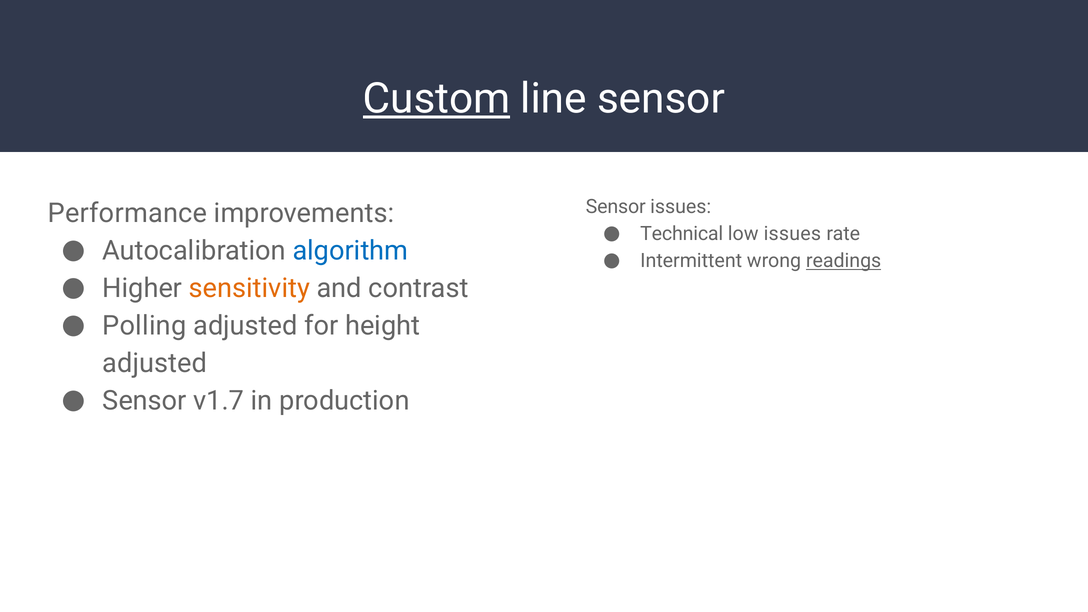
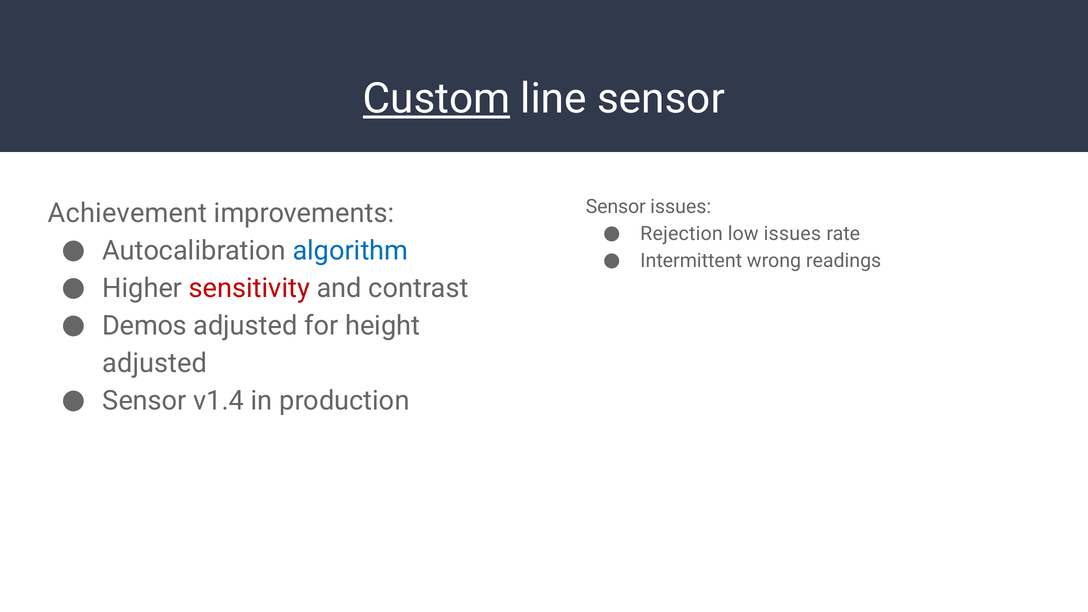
Performance: Performance -> Achievement
Technical: Technical -> Rejection
readings underline: present -> none
sensitivity colour: orange -> red
Polling: Polling -> Demos
v1.7: v1.7 -> v1.4
